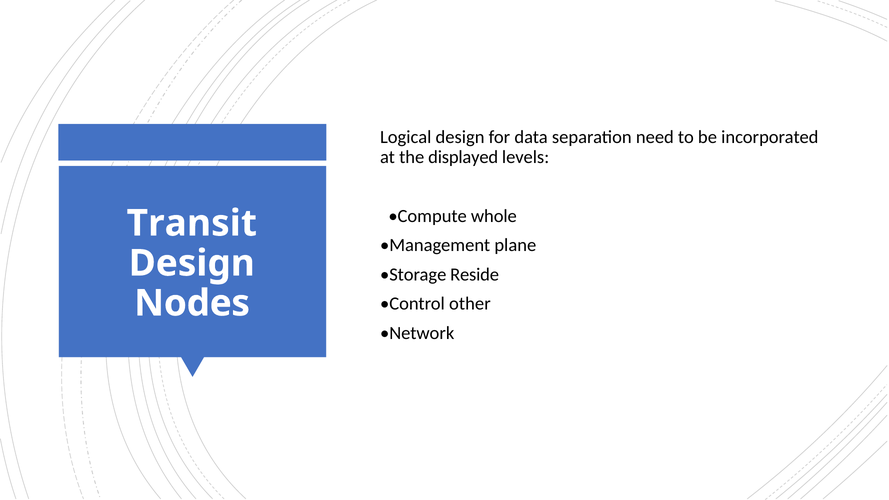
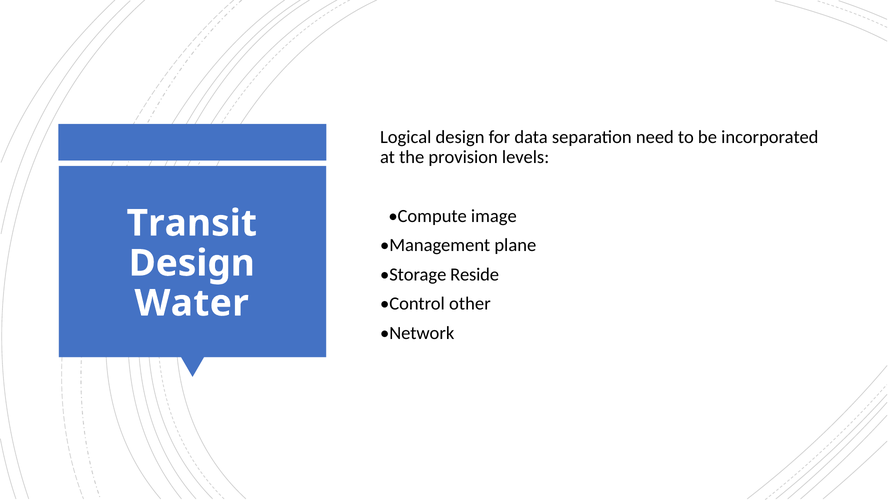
displayed: displayed -> provision
whole: whole -> image
Nodes: Nodes -> Water
